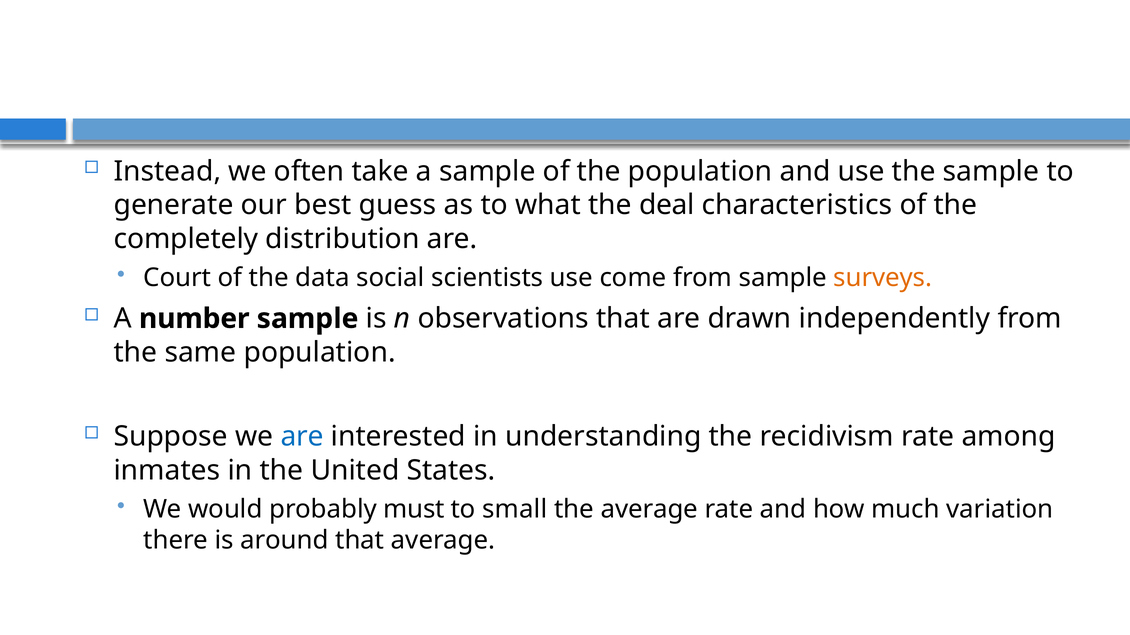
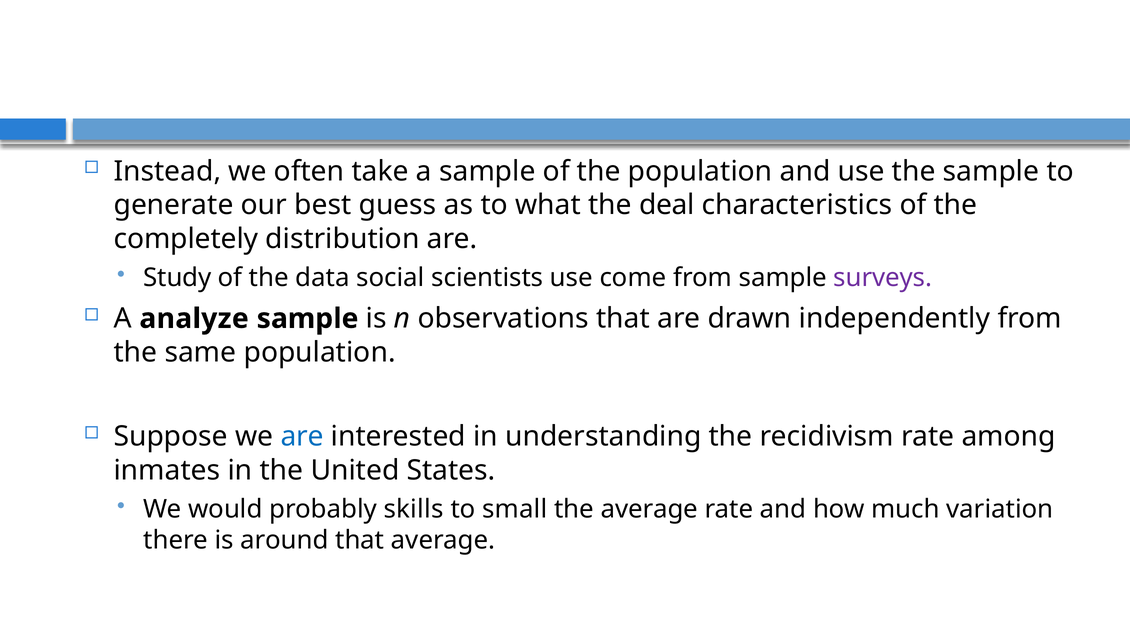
Court: Court -> Study
surveys colour: orange -> purple
number: number -> analyze
must: must -> skills
